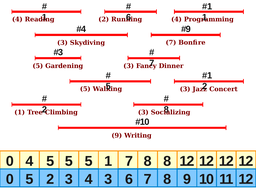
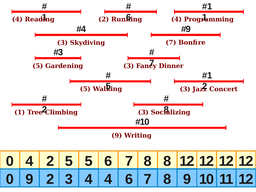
4 5: 5 -> 2
5 1: 1 -> 6
0 5: 5 -> 9
4 3: 3 -> 4
